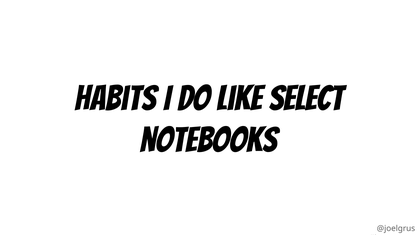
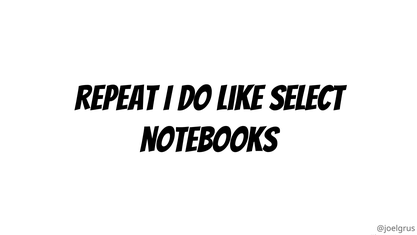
habits: habits -> repeat
